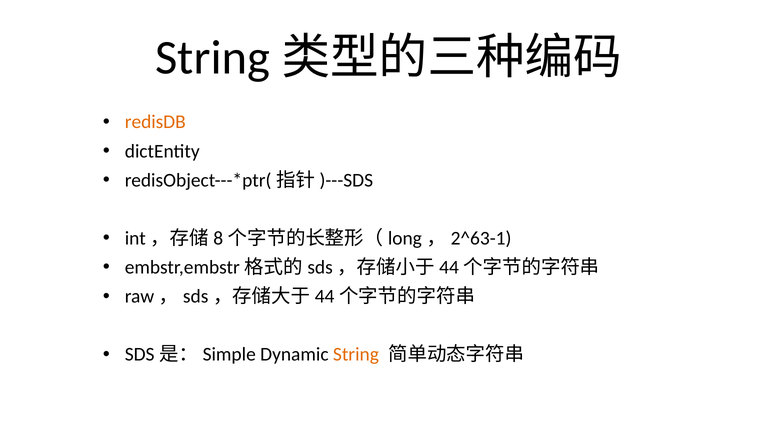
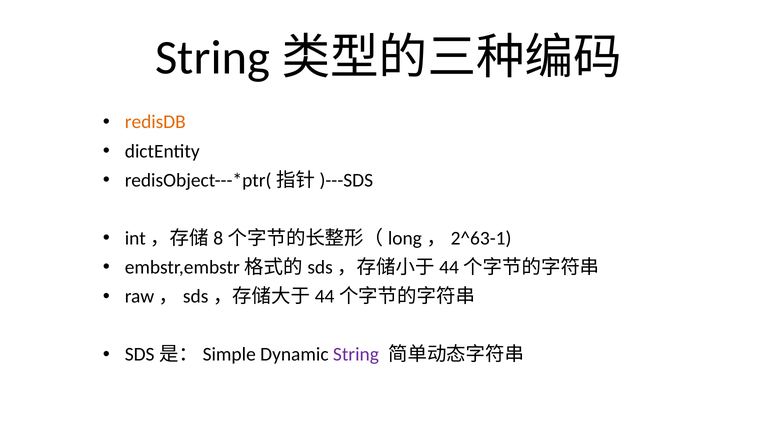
String colour: orange -> purple
